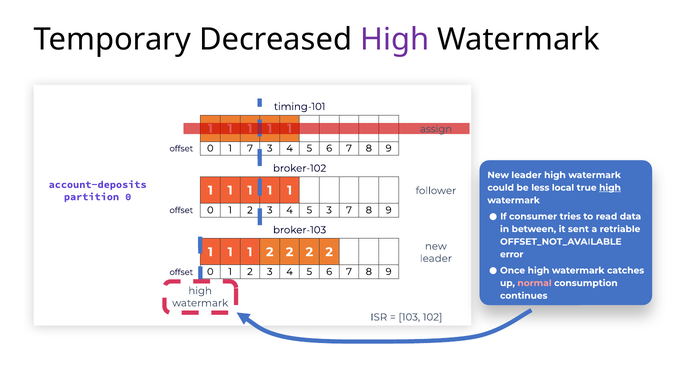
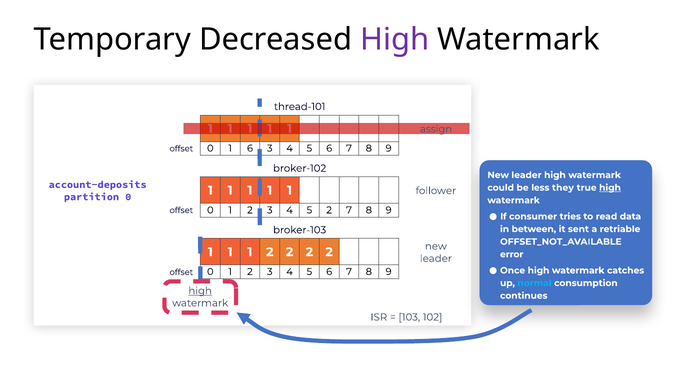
timing-101: timing-101 -> thread-101
1 7: 7 -> 6
local: local -> they
5 3: 3 -> 2
normal colour: pink -> light blue
high at (200, 291) underline: none -> present
